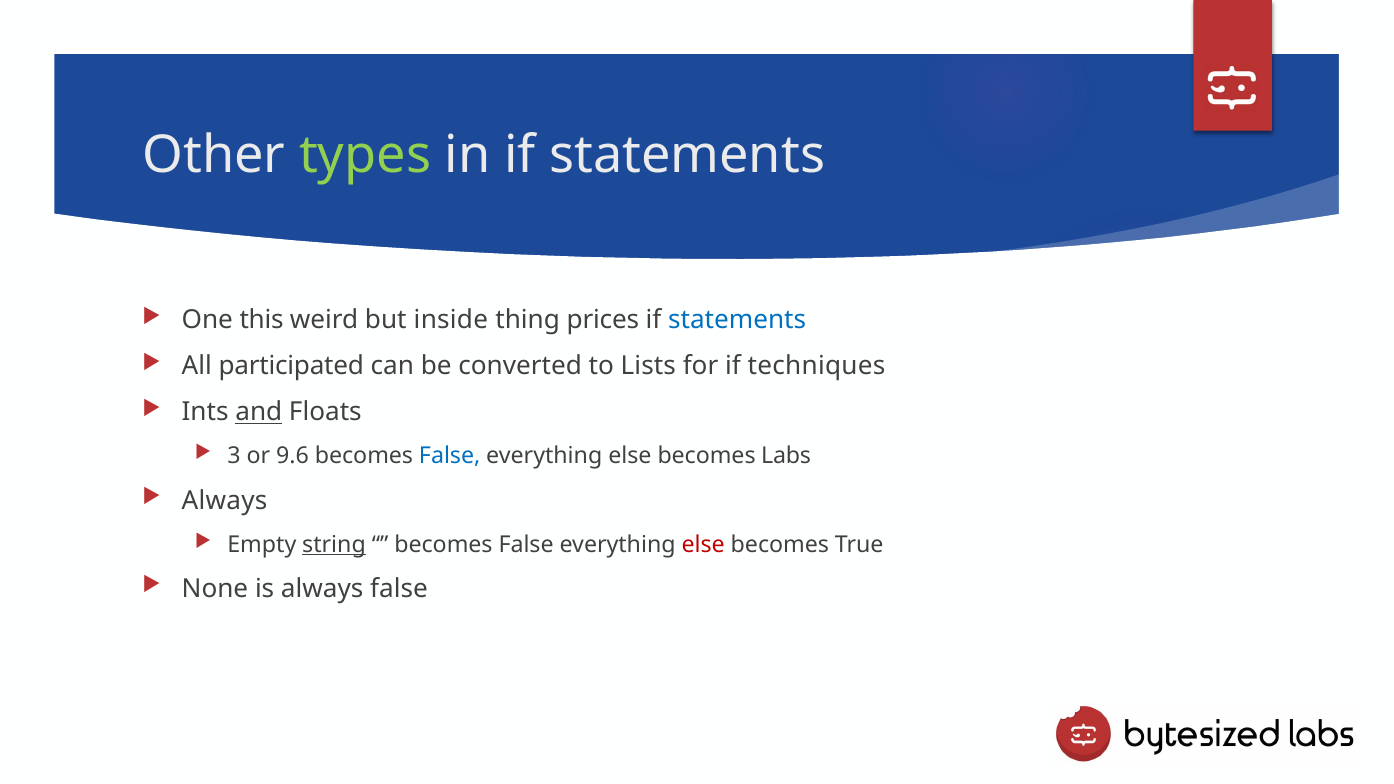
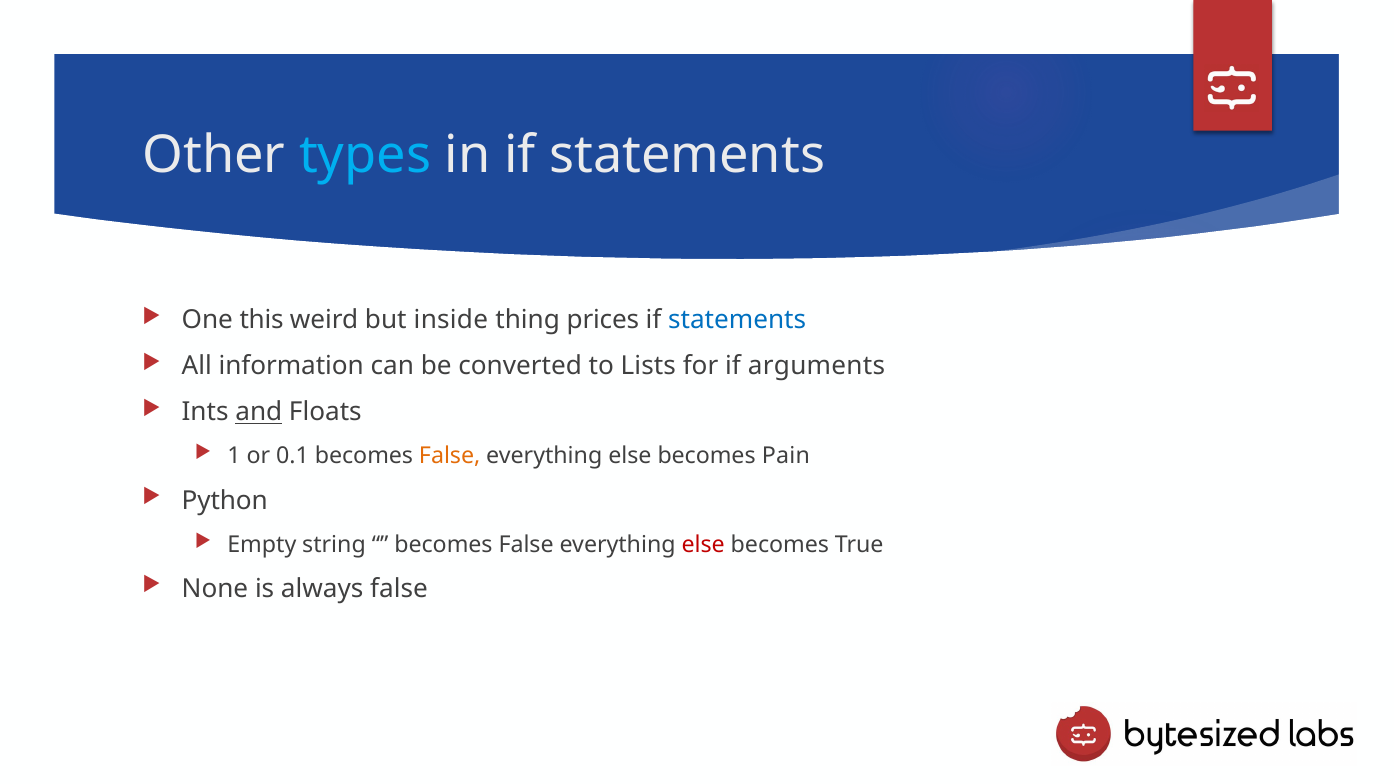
types colour: light green -> light blue
participated: participated -> information
techniques: techniques -> arguments
3: 3 -> 1
9.6: 9.6 -> 0.1
False at (450, 456) colour: blue -> orange
Labs: Labs -> Pain
Always at (225, 500): Always -> Python
string underline: present -> none
